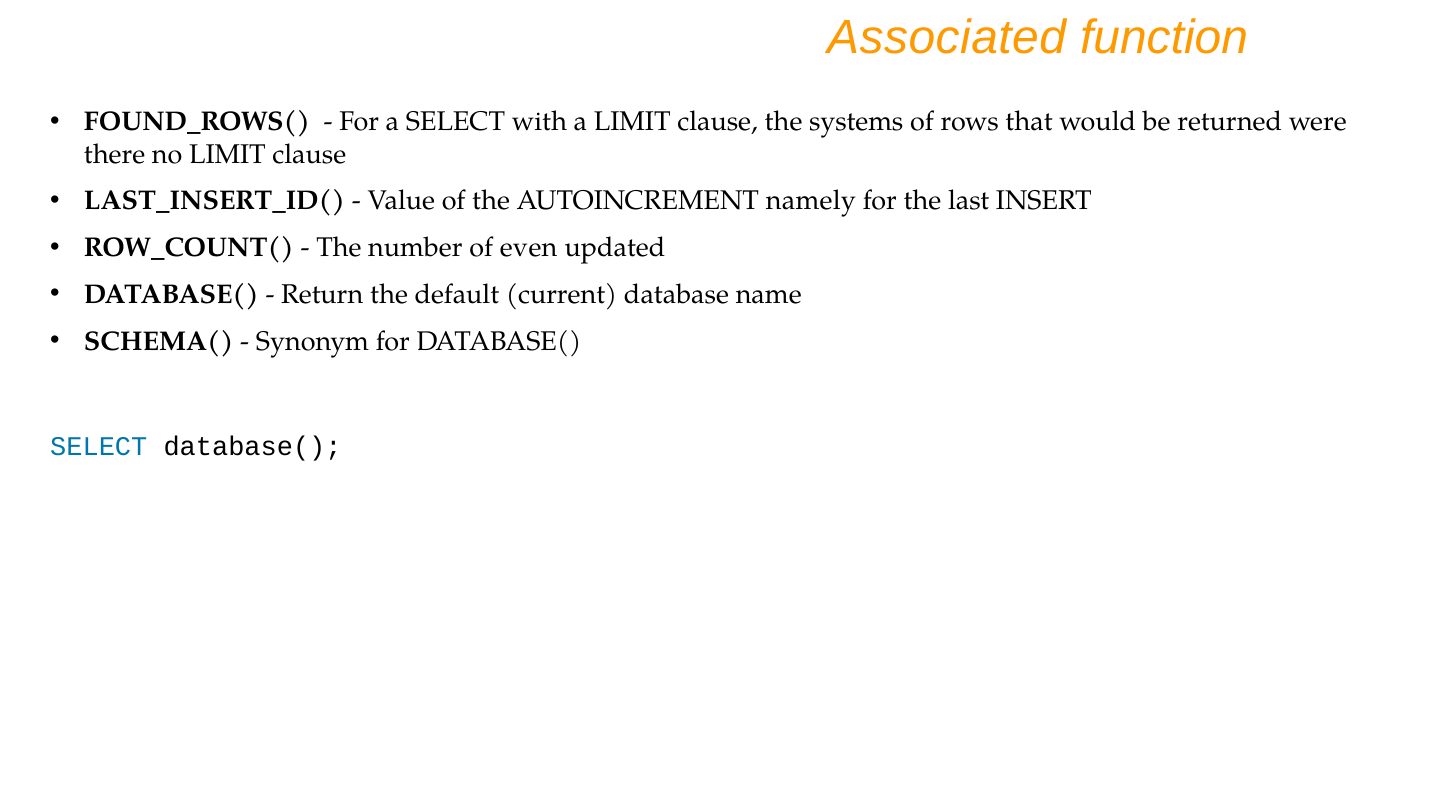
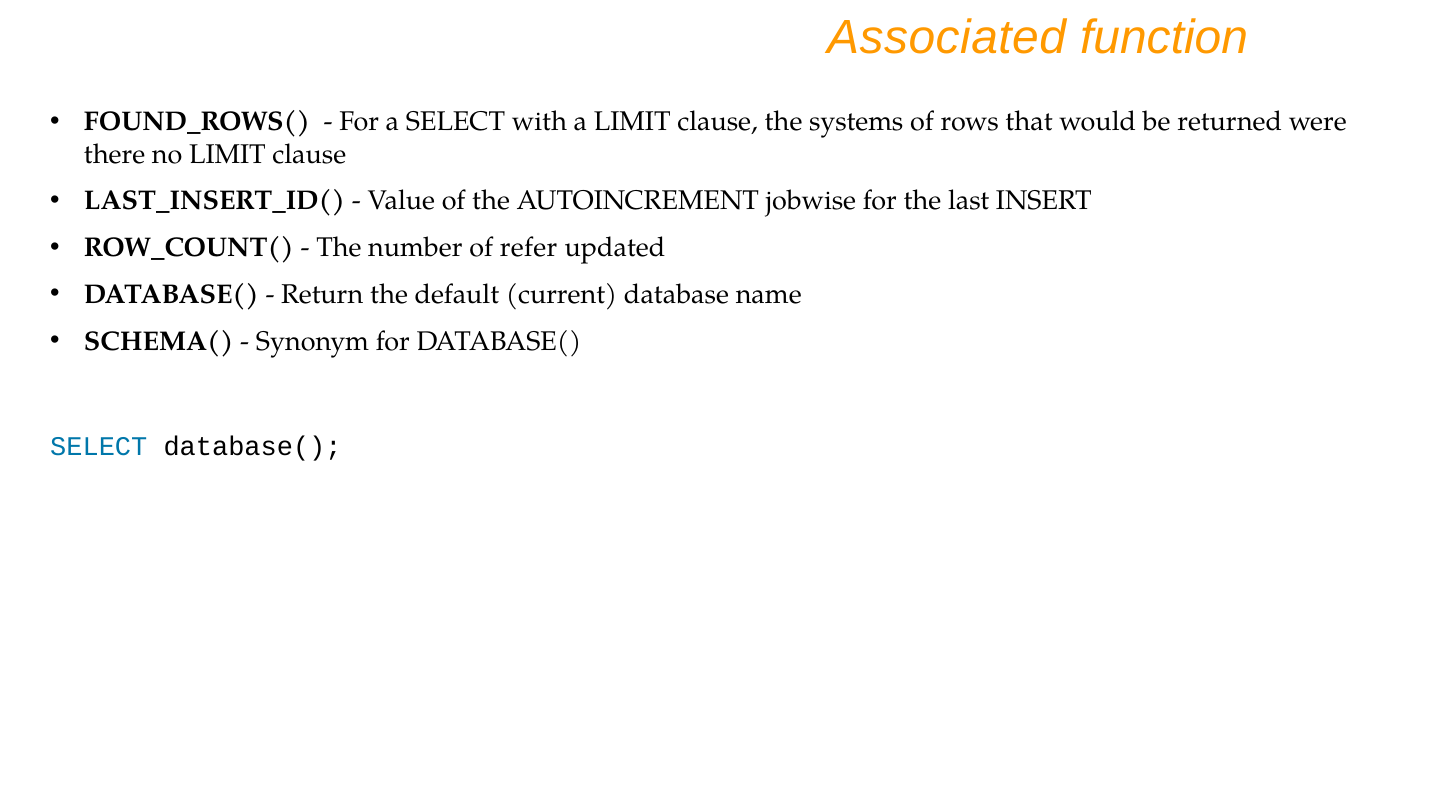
namely: namely -> jobwise
even: even -> refer
